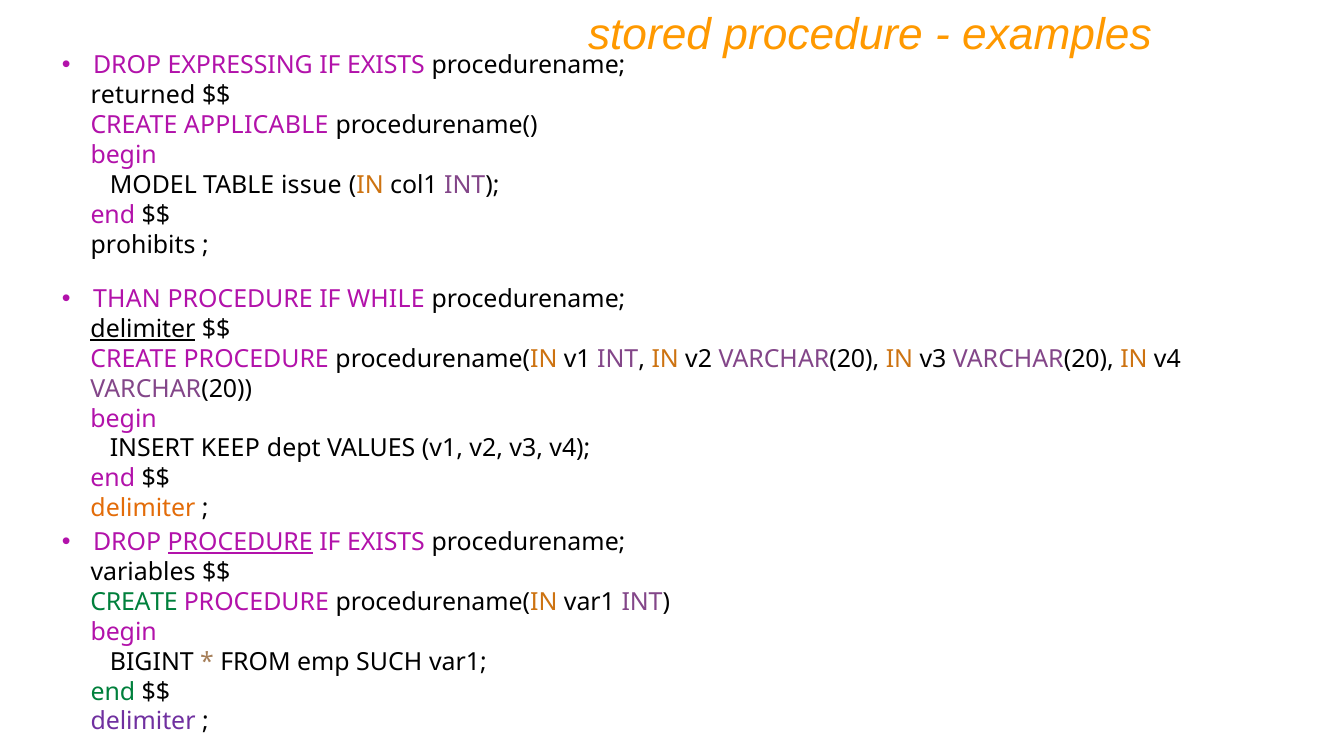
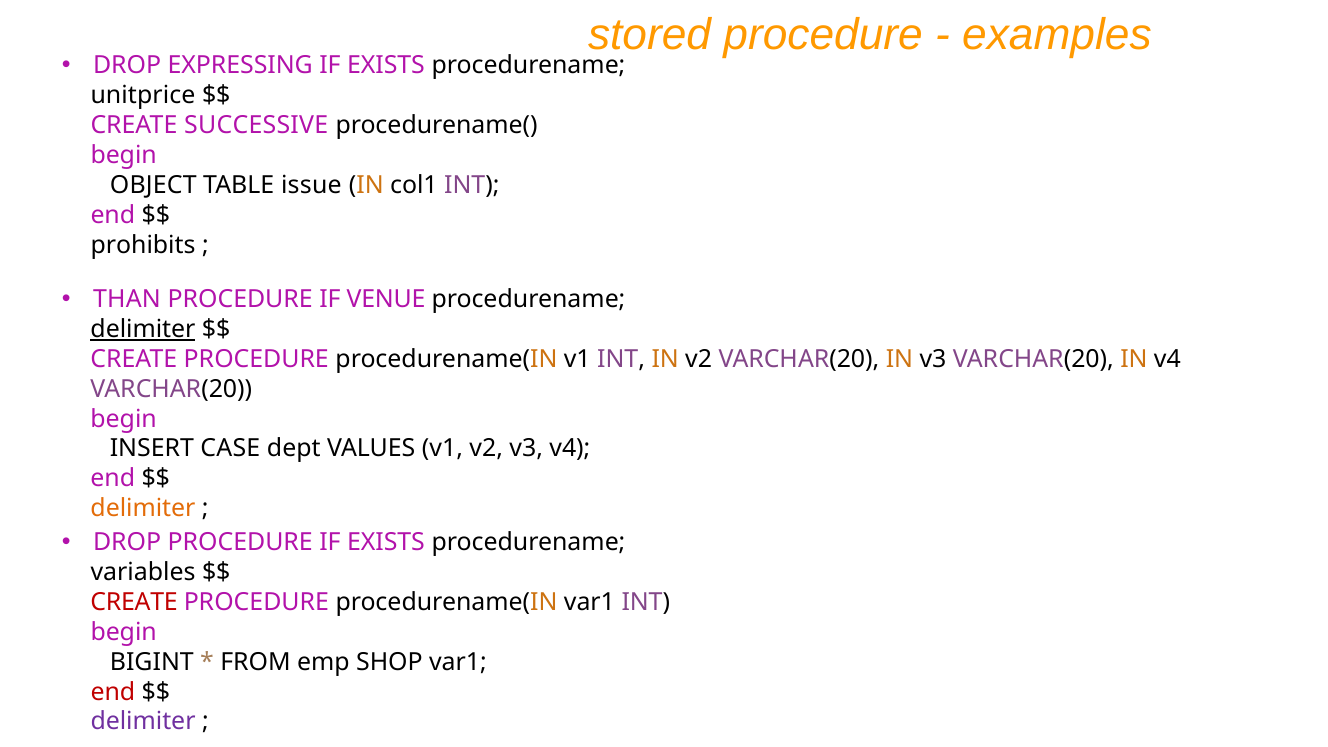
returned: returned -> unitprice
APPLICABLE: APPLICABLE -> SUCCESSIVE
MODEL: MODEL -> OBJECT
WHILE: WHILE -> VENUE
KEEP: KEEP -> CASE
PROCEDURE at (240, 542) underline: present -> none
CREATE at (134, 602) colour: green -> red
SUCH: SUCH -> SHOP
end at (113, 692) colour: green -> red
